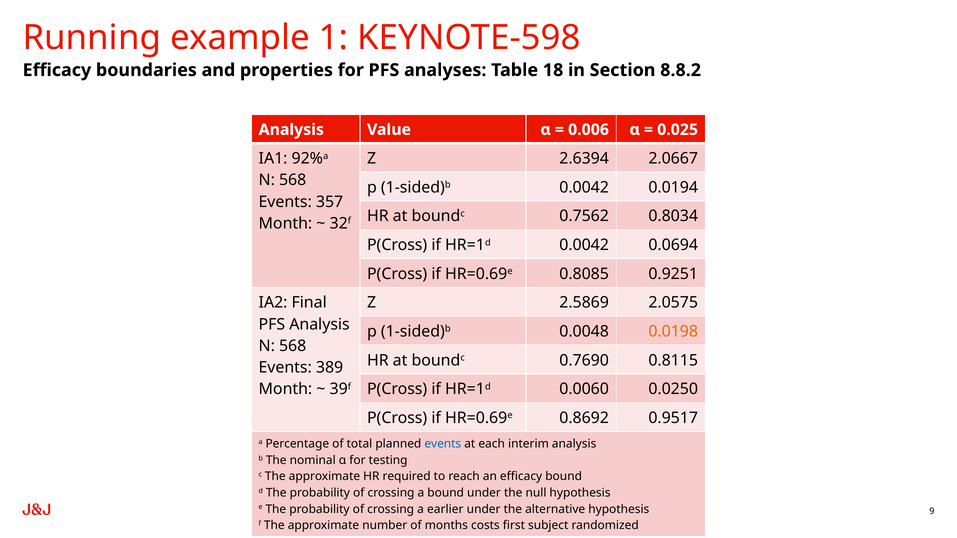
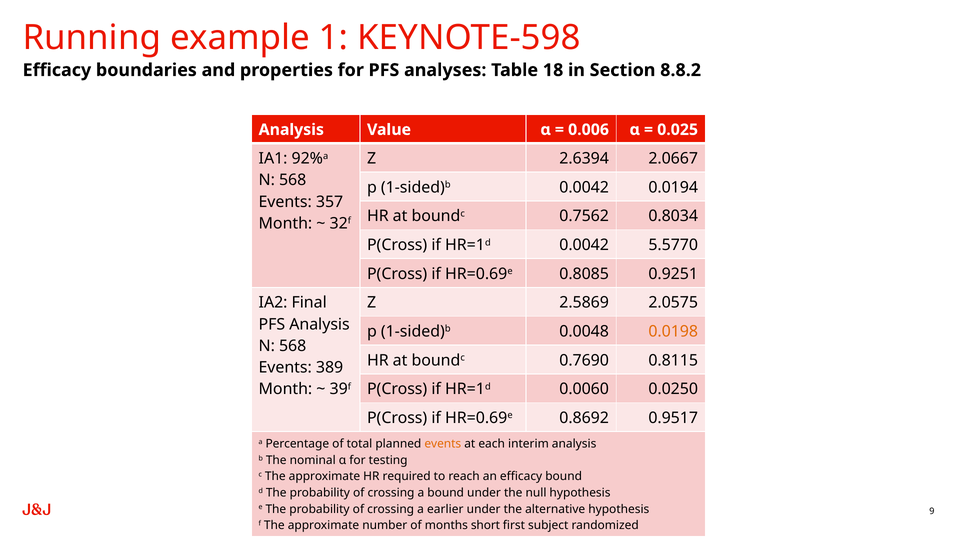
0.0694: 0.0694 -> 5.5770
events at (443, 444) colour: blue -> orange
costs: costs -> short
